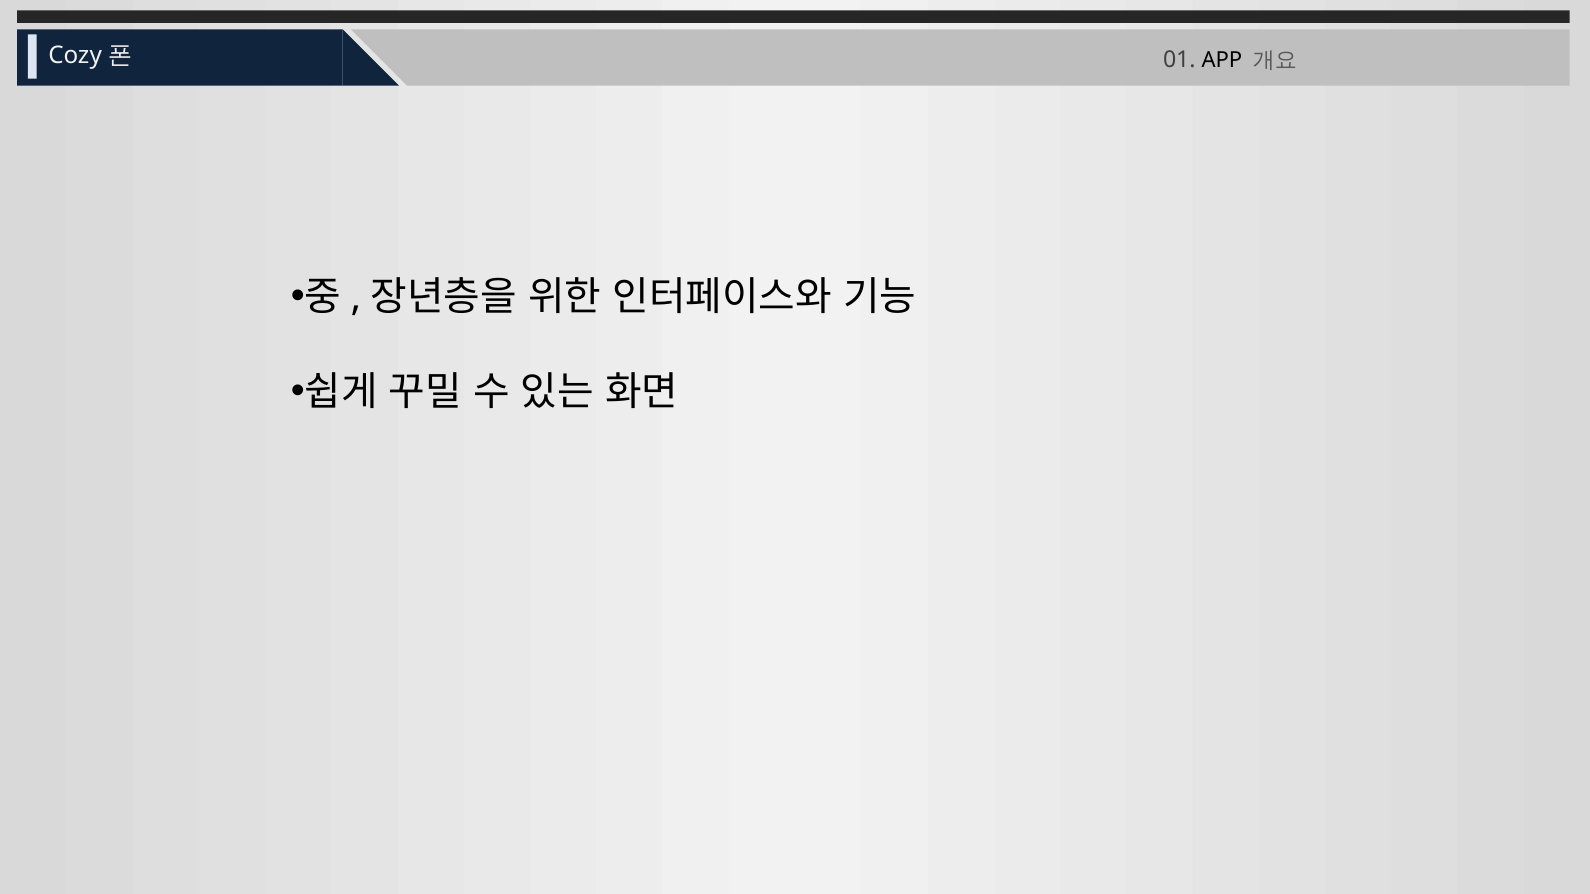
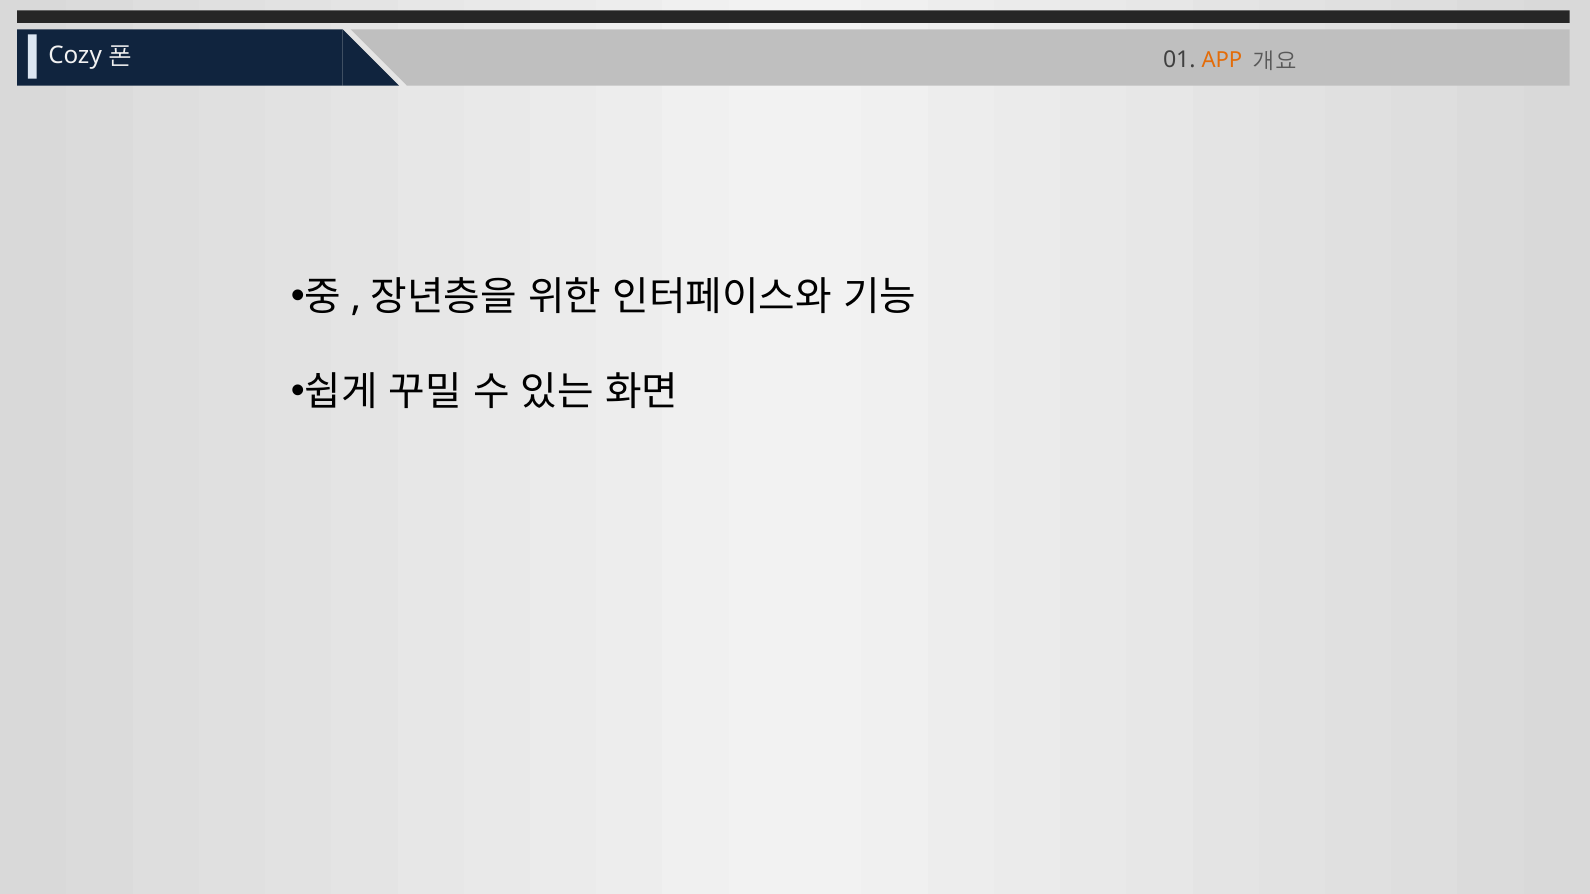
APP colour: black -> orange
